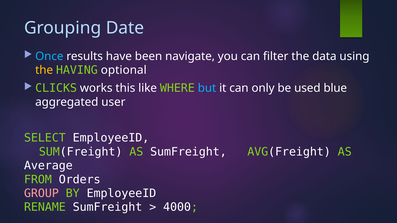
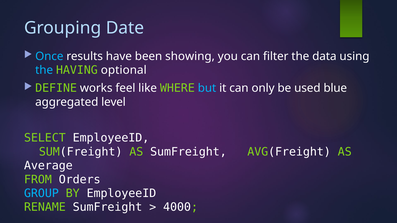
navigate: navigate -> showing
the at (44, 70) colour: yellow -> light blue
CLICKS: CLICKS -> DEFINE
this: this -> feel
user: user -> level
GROUP colour: pink -> light blue
